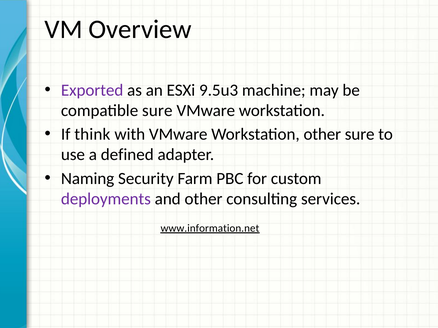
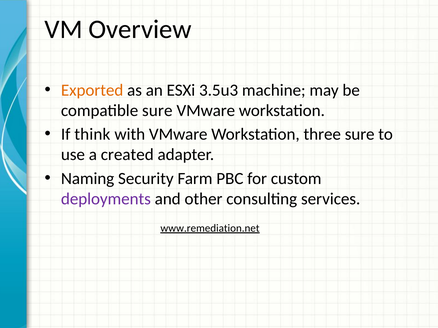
Exported colour: purple -> orange
9.5u3: 9.5u3 -> 3.5u3
Workstation other: other -> three
defined: defined -> created
www.information.net: www.information.net -> www.remediation.net
